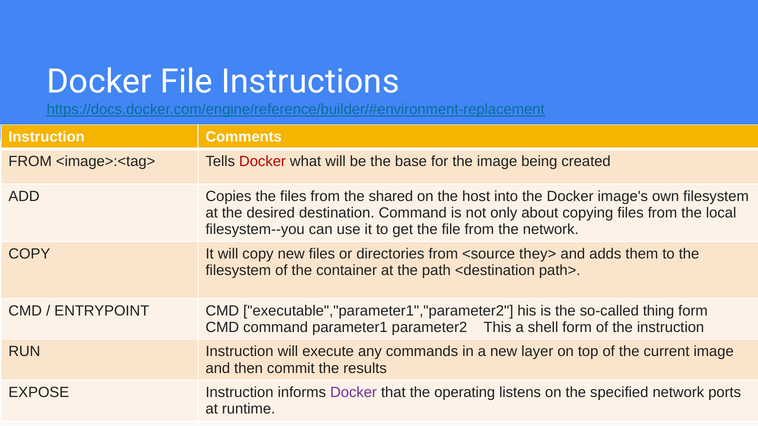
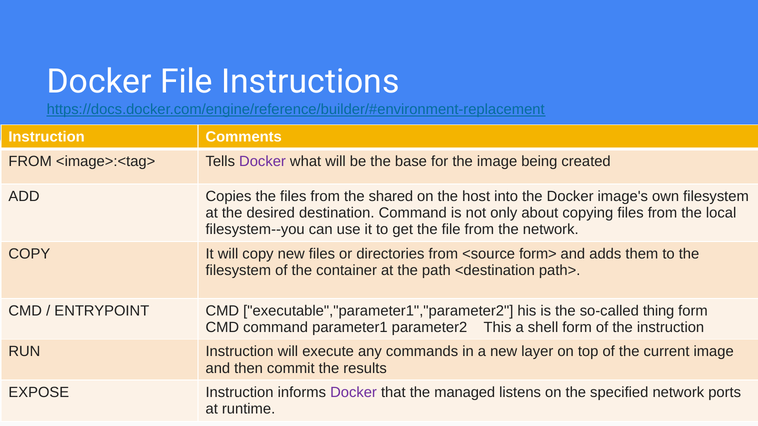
Docker at (263, 161) colour: red -> purple
they>: they> -> form>
operating: operating -> managed
